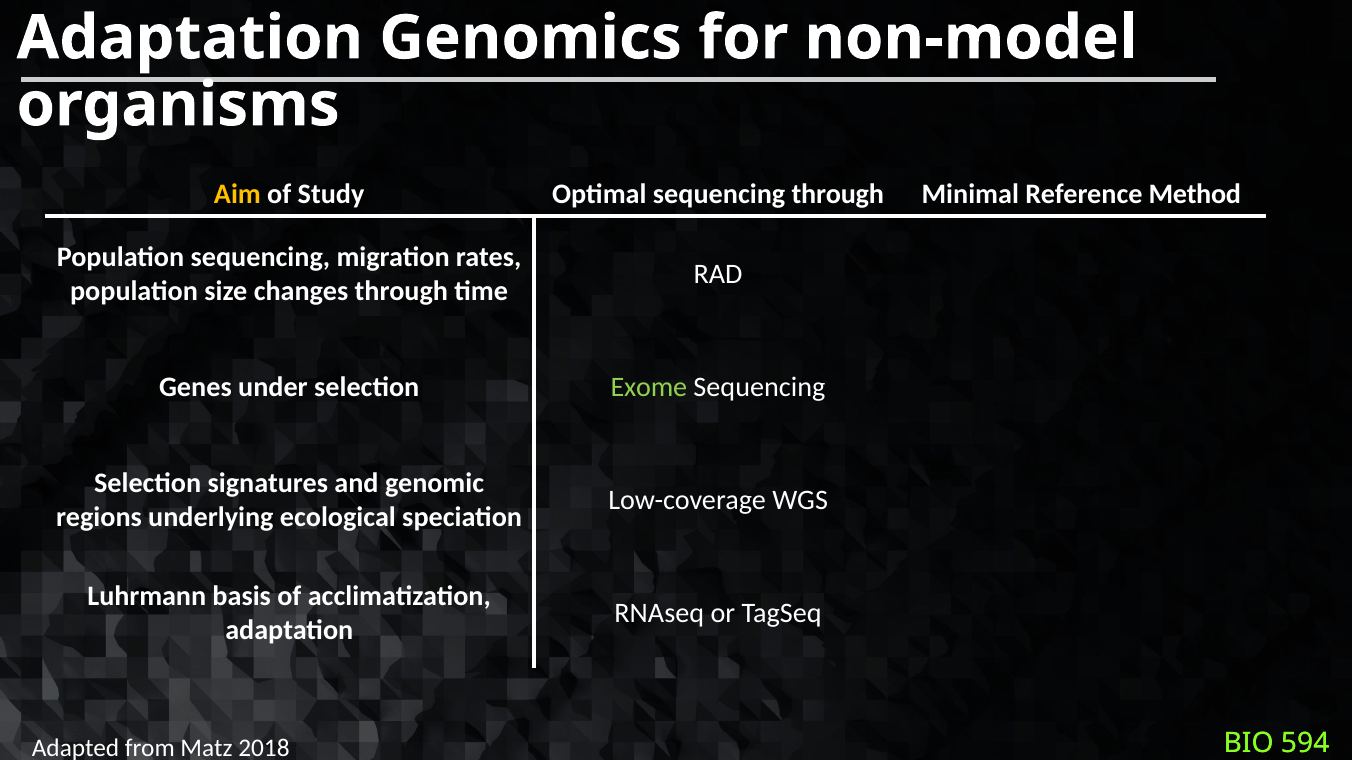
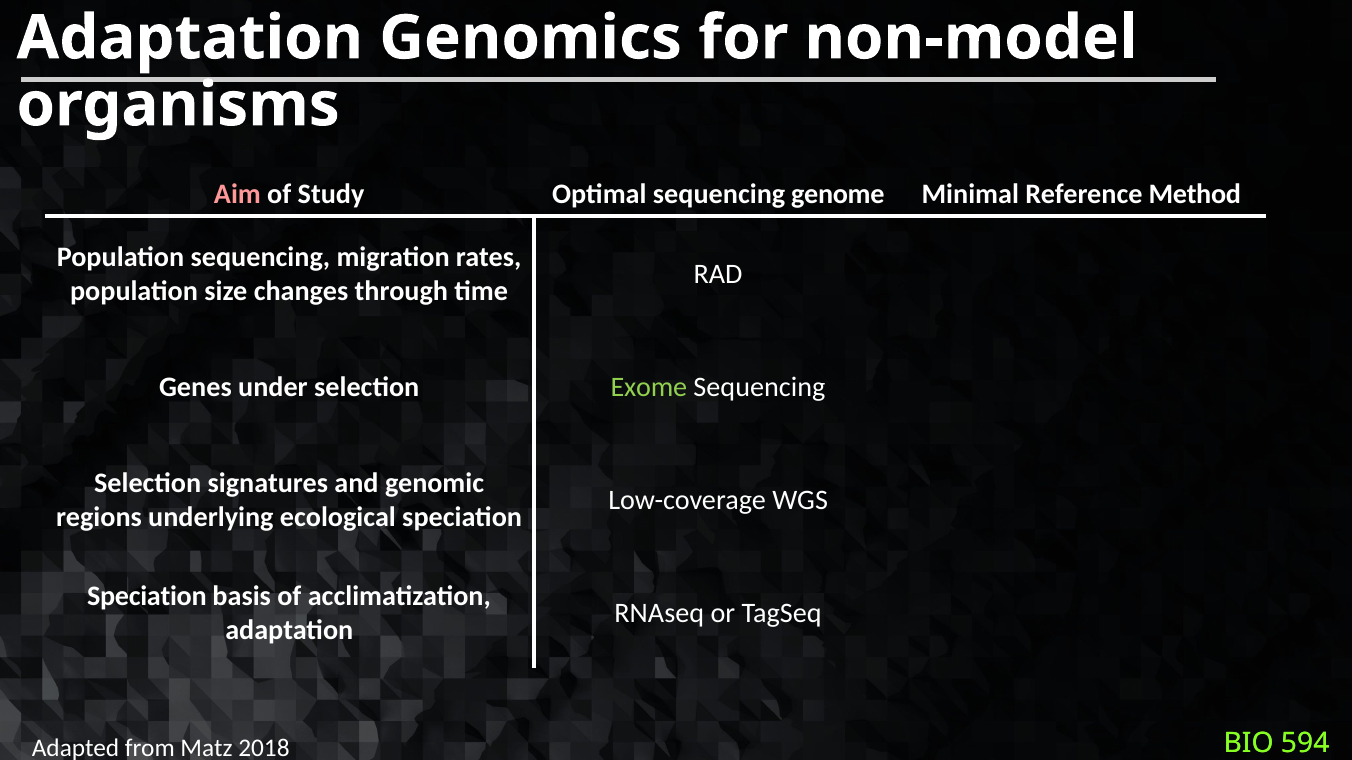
Aim colour: yellow -> pink
sequencing through: through -> genome
Luhrmann at (147, 596): Luhrmann -> Speciation
